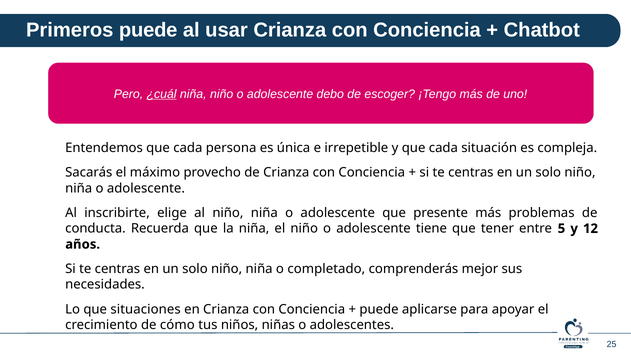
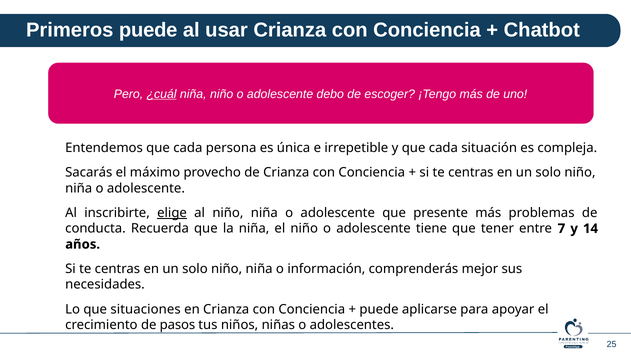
elige underline: none -> present
5: 5 -> 7
12: 12 -> 14
completado: completado -> información
cómo: cómo -> pasos
